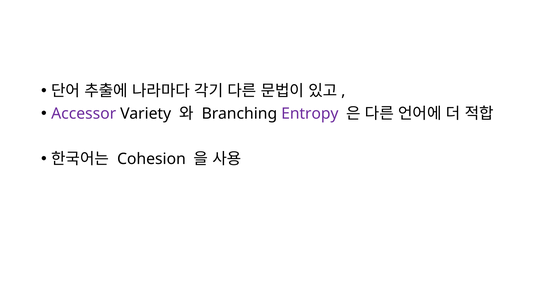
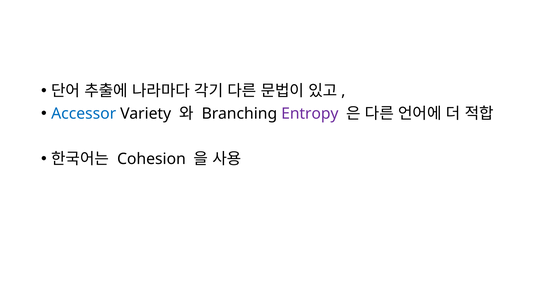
Accessor colour: purple -> blue
